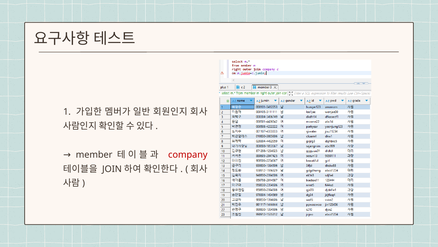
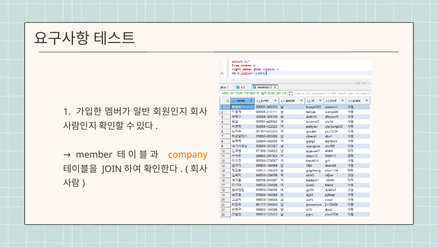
company colour: red -> orange
